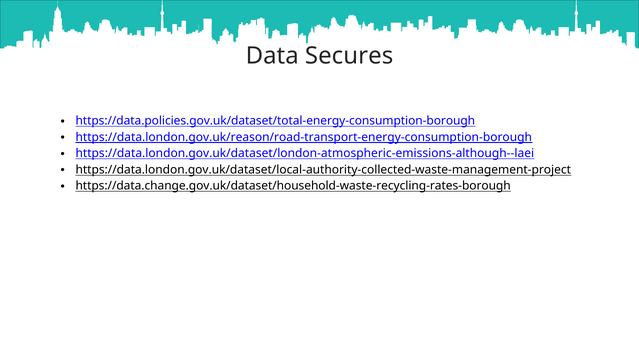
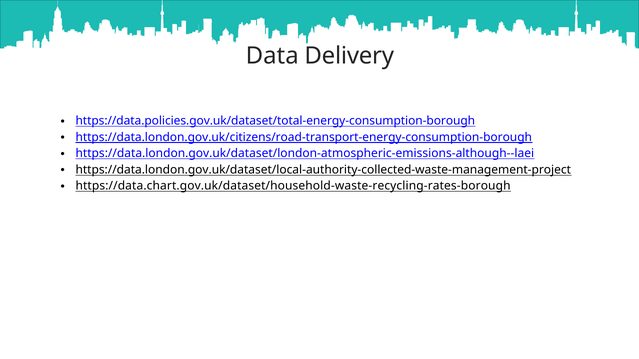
Secures: Secures -> Delivery
https://data.london.gov.uk/reason/road-transport-energy-consumption-borough: https://data.london.gov.uk/reason/road-transport-energy-consumption-borough -> https://data.london.gov.uk/citizens/road-transport-energy-consumption-borough
https://data.change.gov.uk/dataset/household-waste-recycling-rates-borough: https://data.change.gov.uk/dataset/household-waste-recycling-rates-borough -> https://data.chart.gov.uk/dataset/household-waste-recycling-rates-borough
